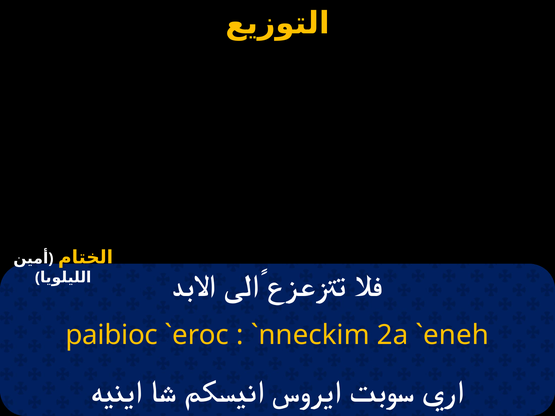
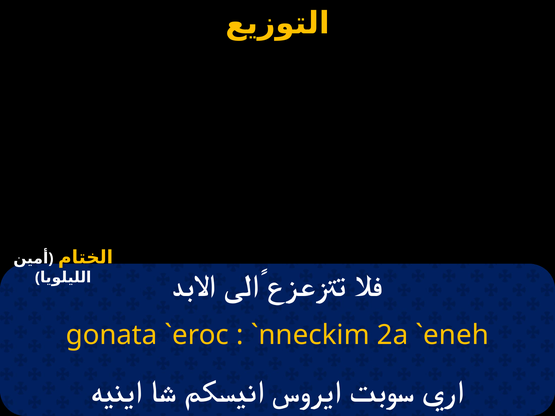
paibioc: paibioc -> gonata
